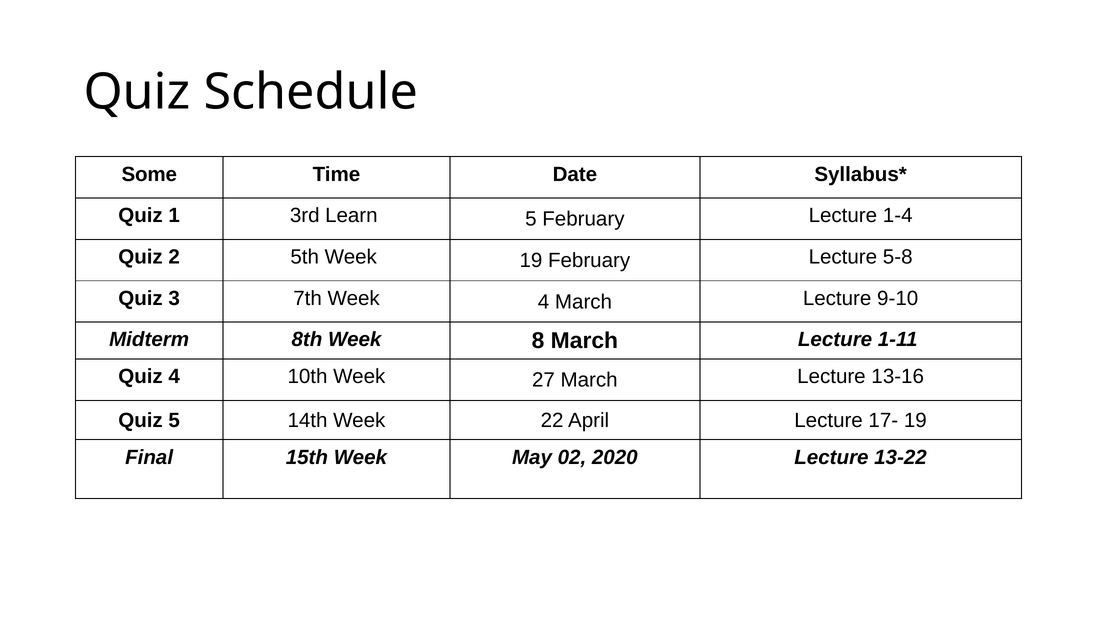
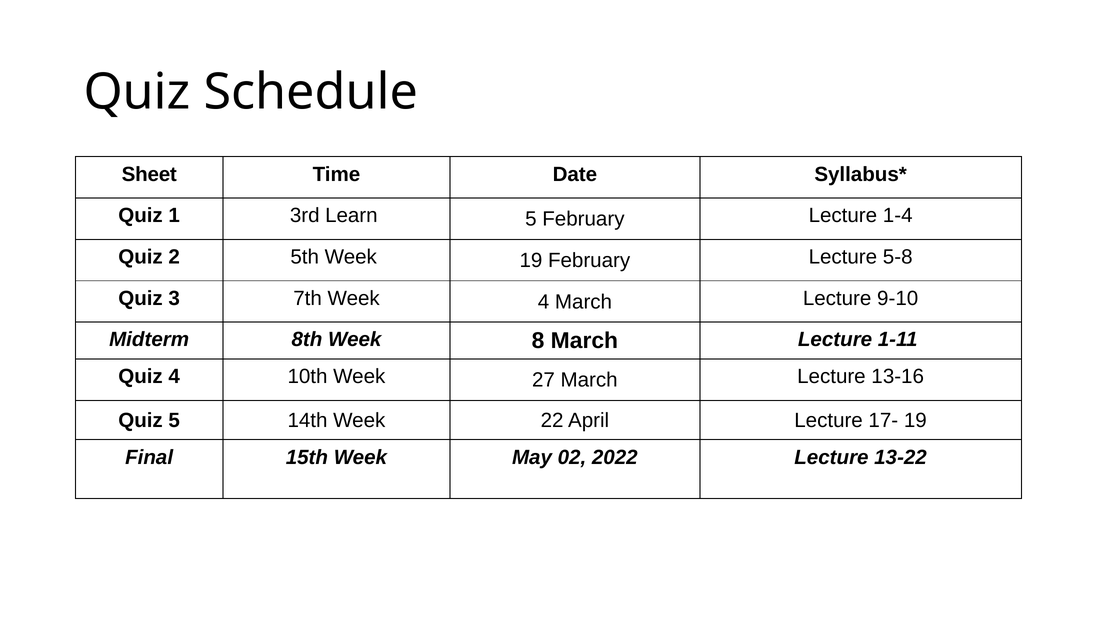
Some: Some -> Sheet
2020: 2020 -> 2022
